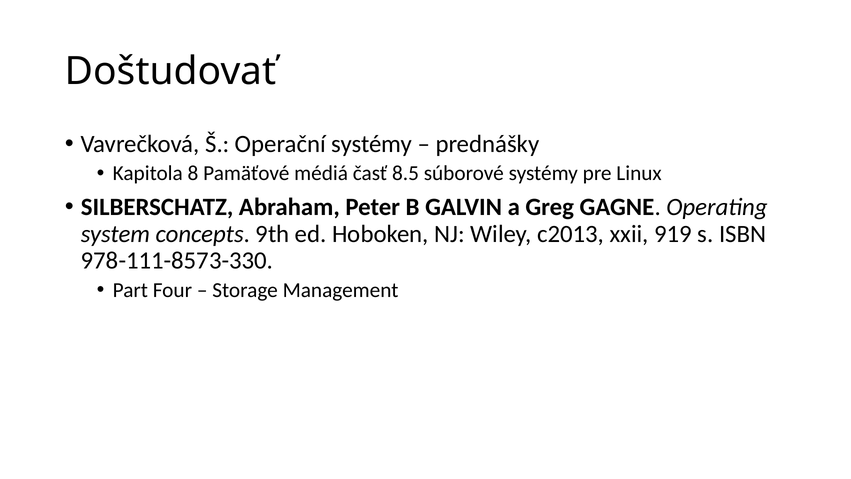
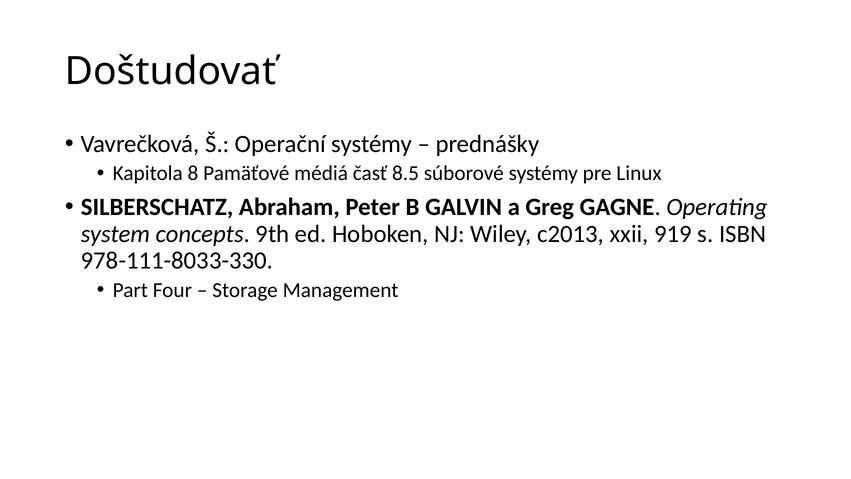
978-111-8573-330: 978-111-8573-330 -> 978-111-8033-330
